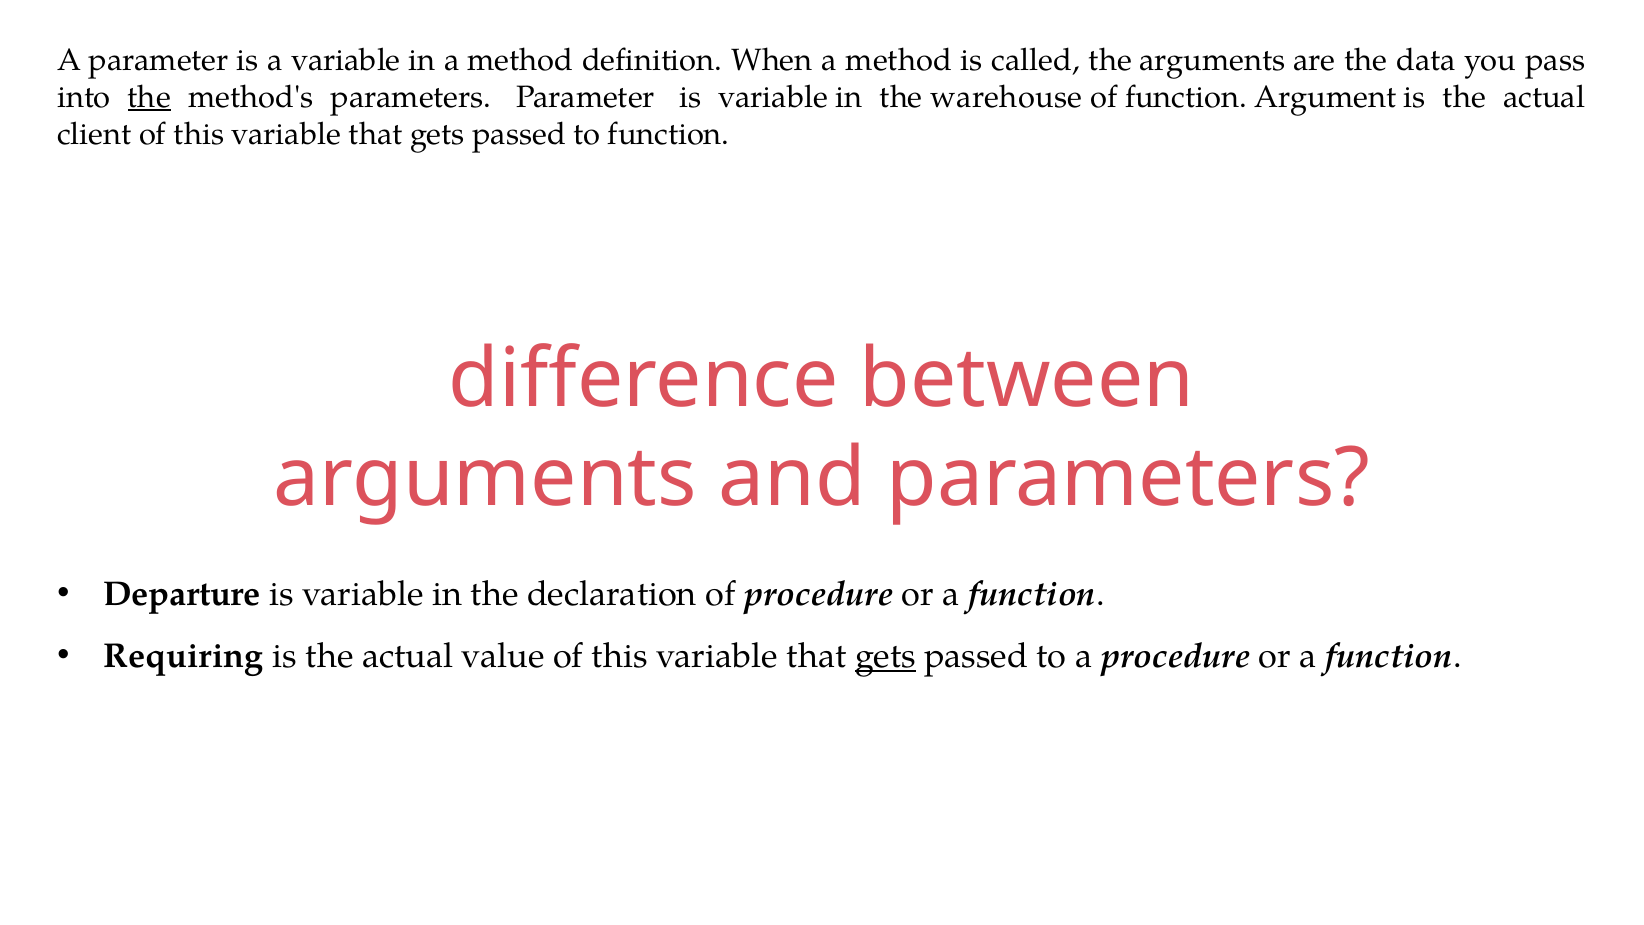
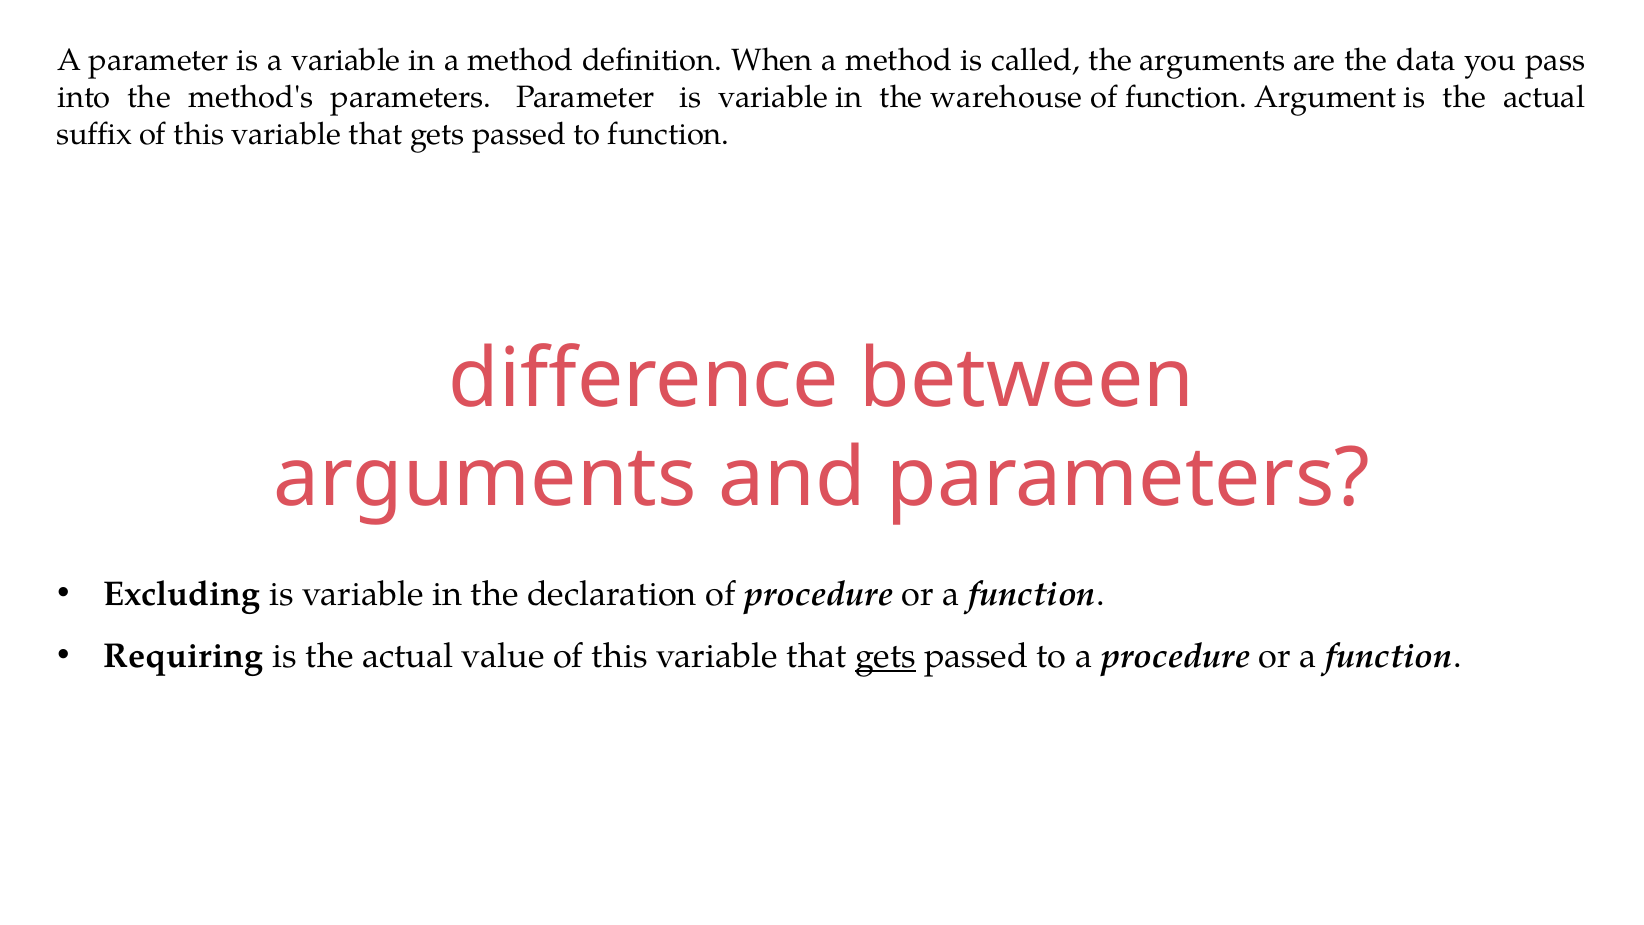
the at (149, 97) underline: present -> none
client: client -> suffix
Departure: Departure -> Excluding
